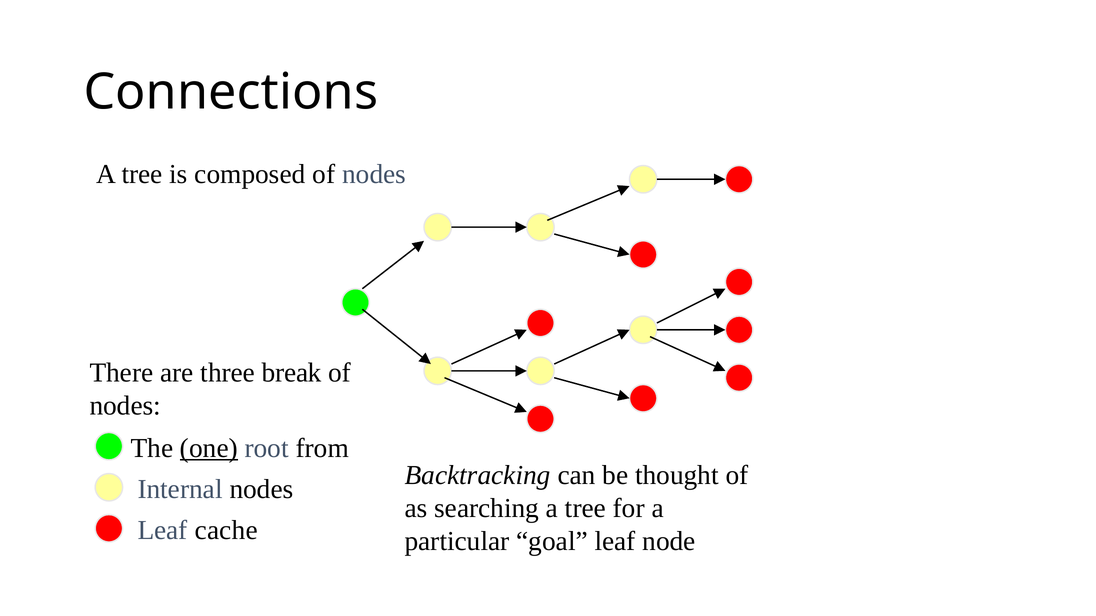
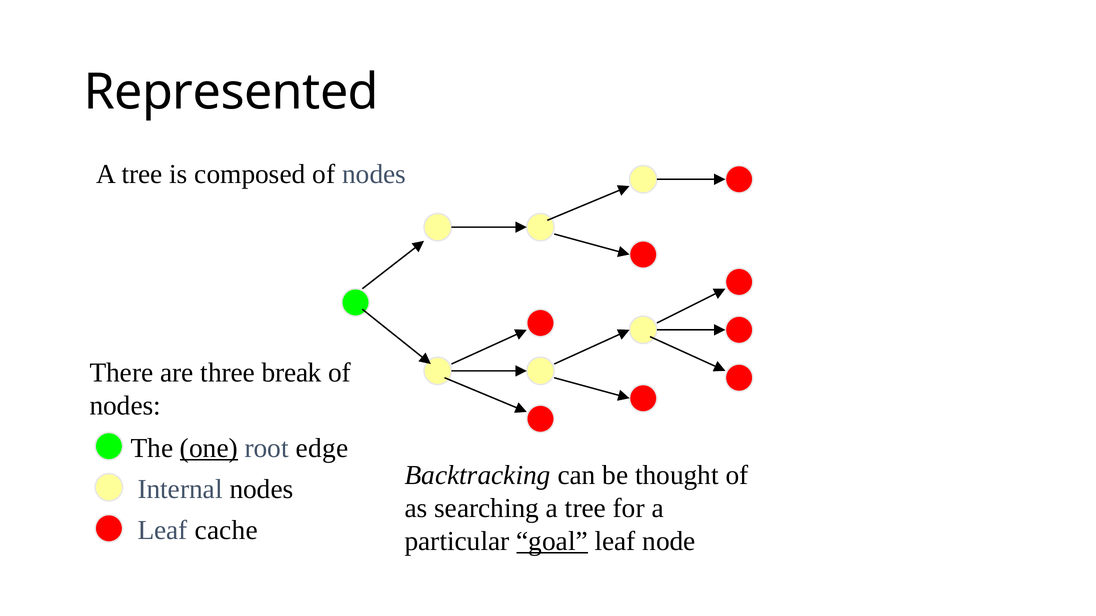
Connections: Connections -> Represented
from: from -> edge
goal underline: none -> present
